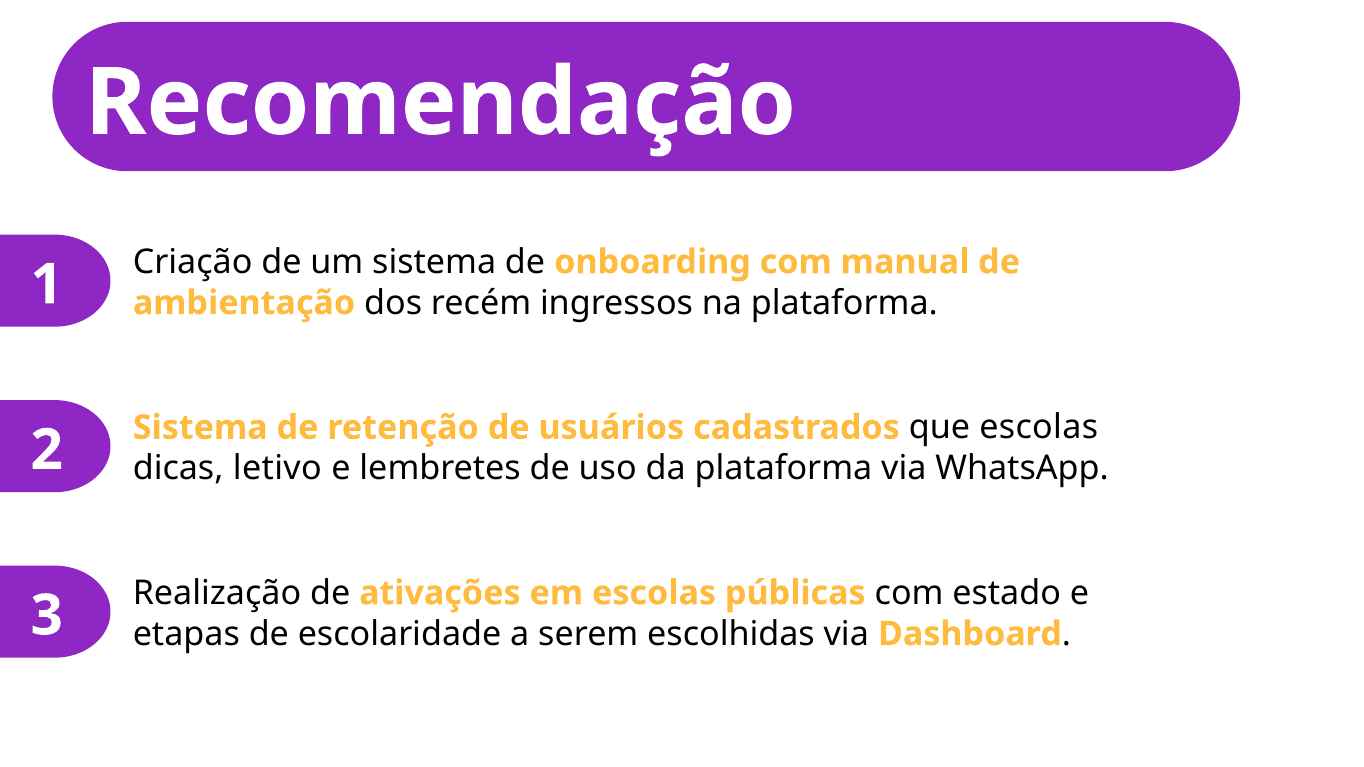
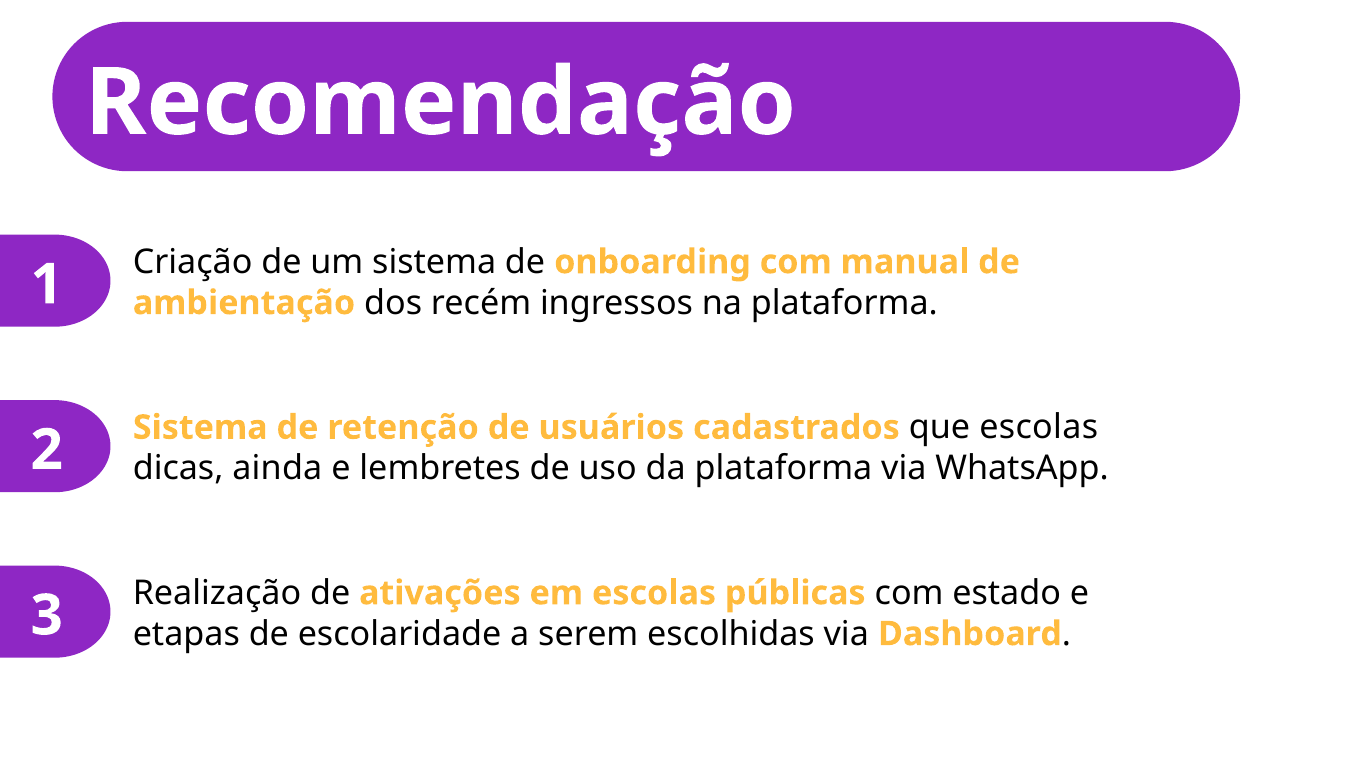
letivo: letivo -> ainda
